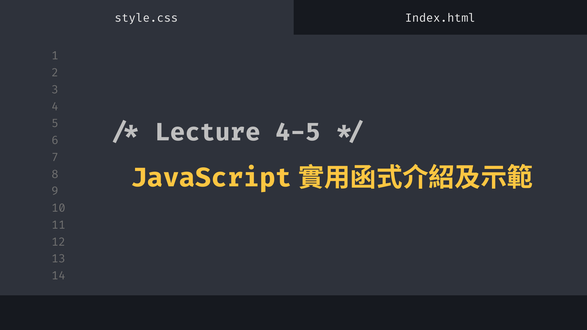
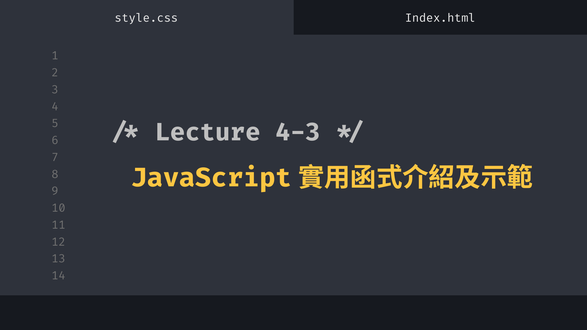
4-5: 4-5 -> 4-3
